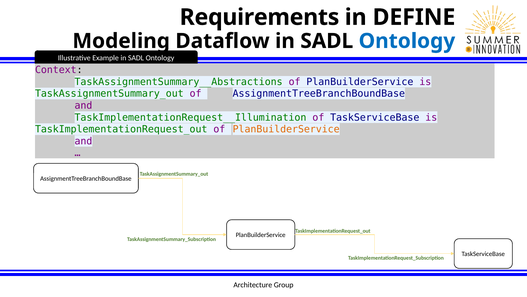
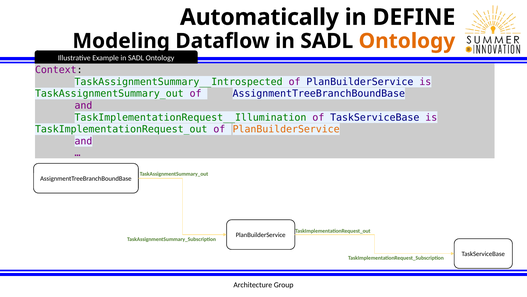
Requirements: Requirements -> Automatically
Ontology at (407, 41) colour: blue -> orange
TaskAssignmentSummary__Abstractions: TaskAssignmentSummary__Abstractions -> TaskAssignmentSummary__Introspected
